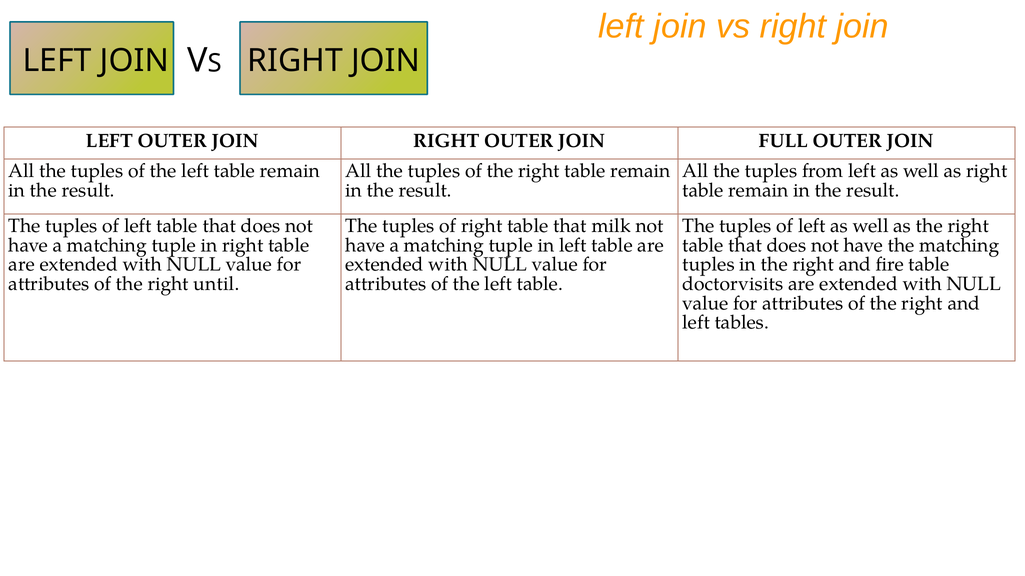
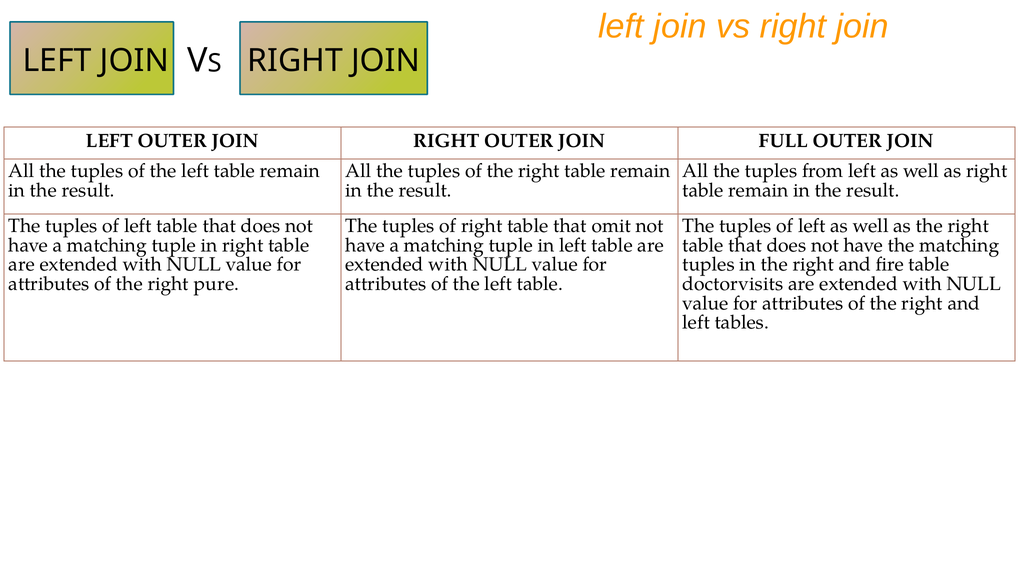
milk: milk -> omit
until: until -> pure
